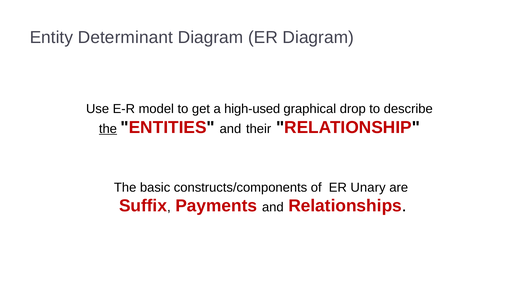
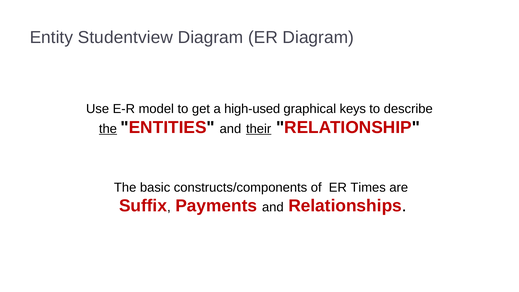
Determinant: Determinant -> Studentview
drop: drop -> keys
their underline: none -> present
Unary: Unary -> Times
